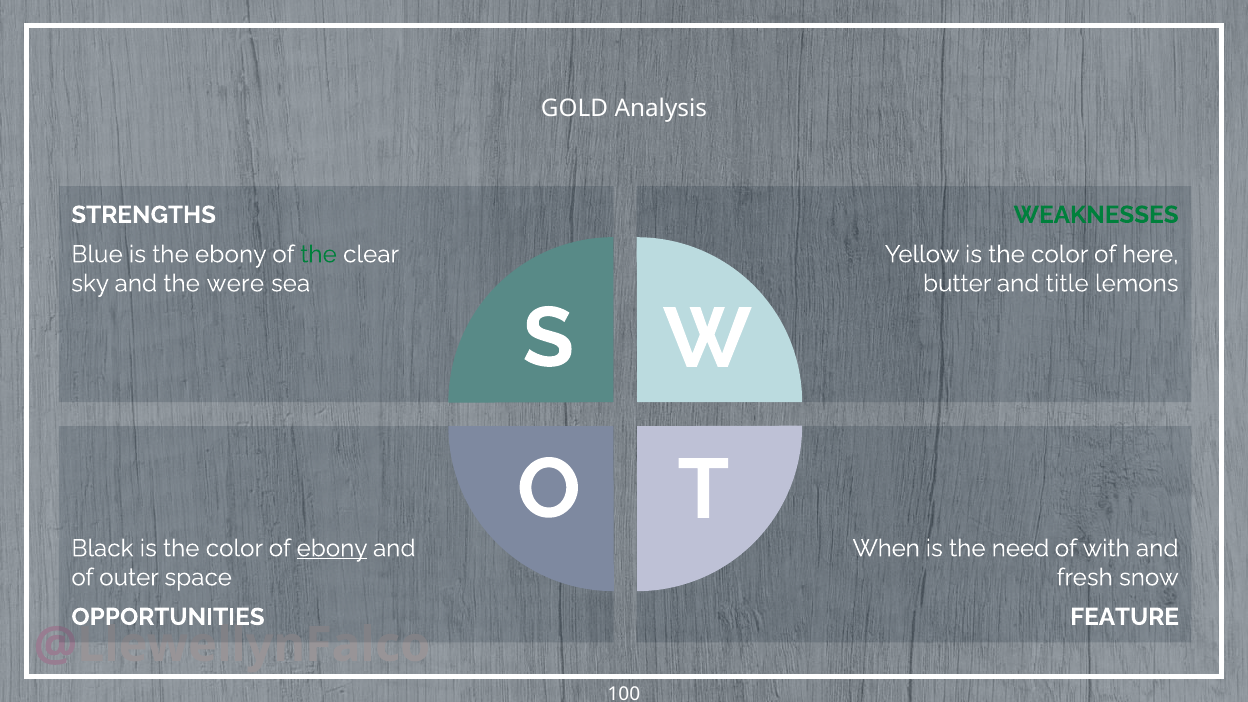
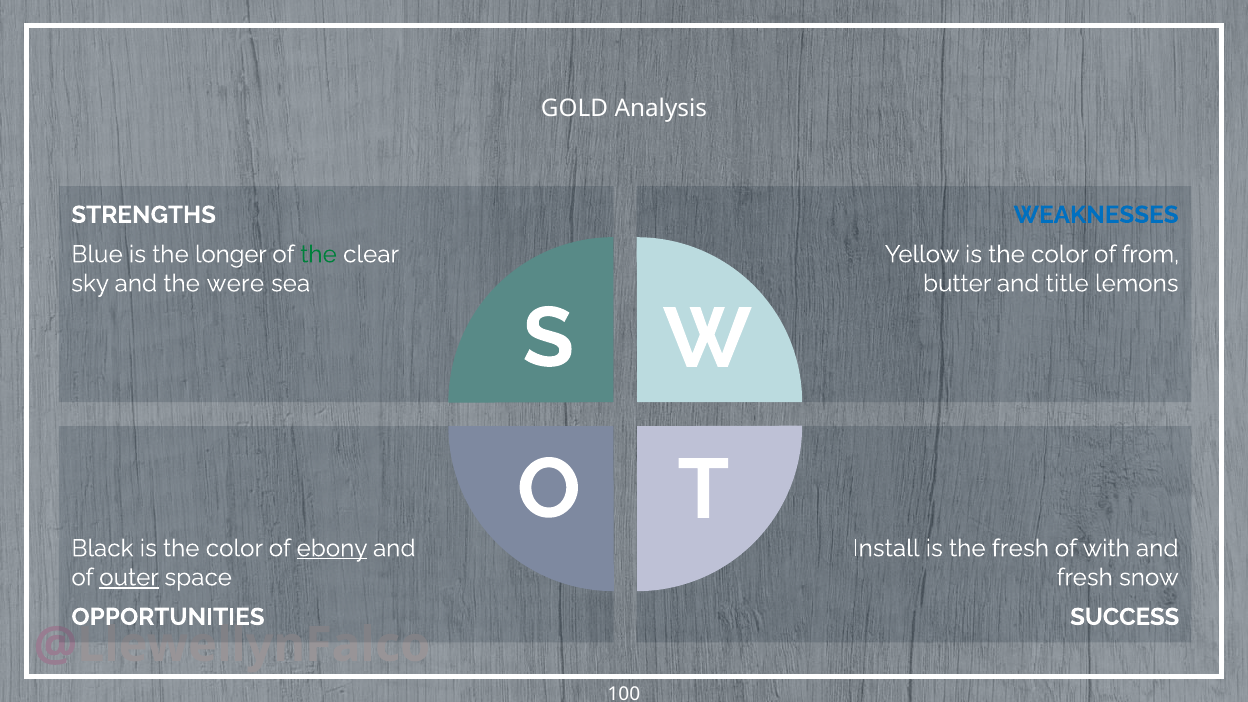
WEAKNESSES colour: green -> blue
the ebony: ebony -> longer
here: here -> from
When: When -> Install
the need: need -> fresh
outer underline: none -> present
FEATURE: FEATURE -> SUCCESS
